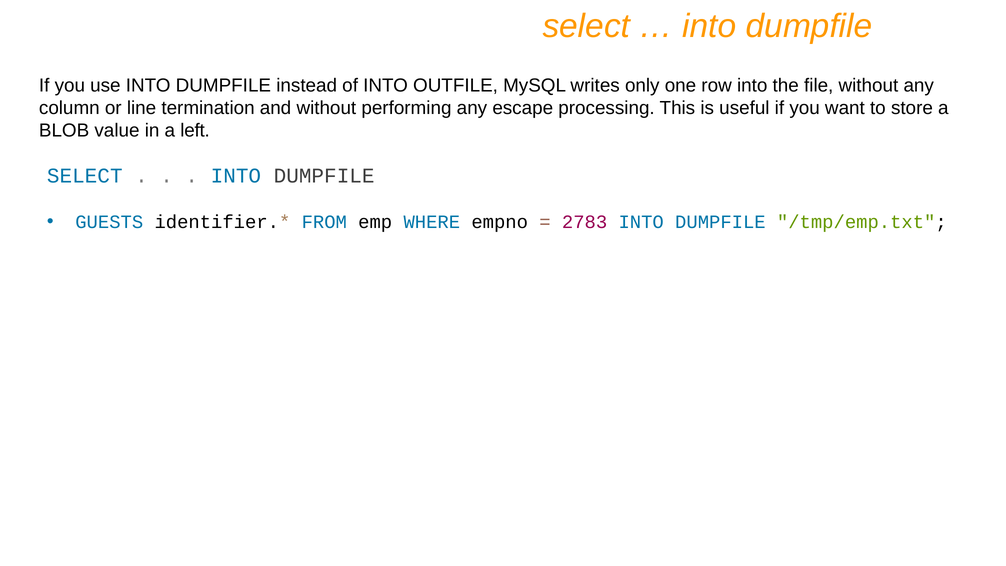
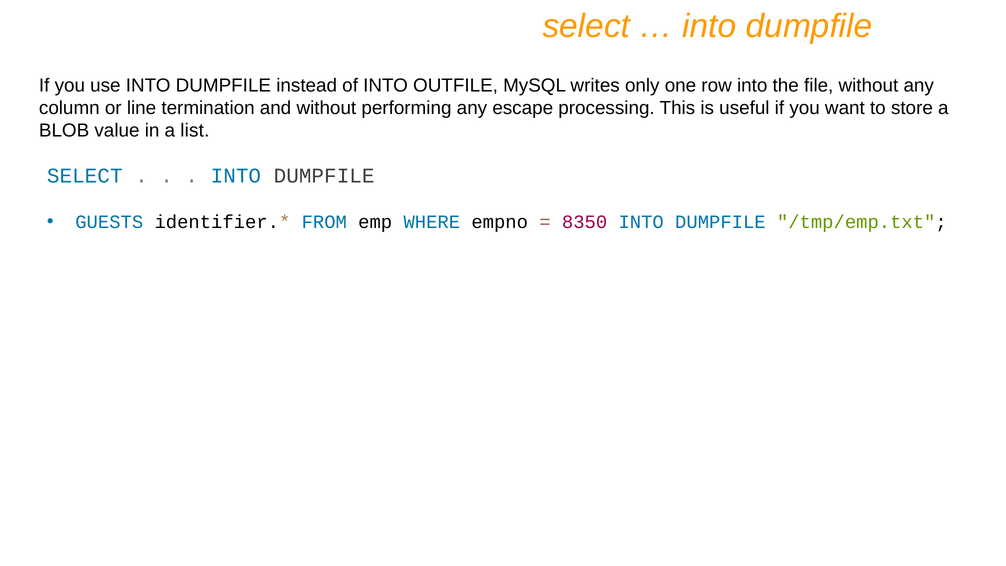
left: left -> list
2783: 2783 -> 8350
